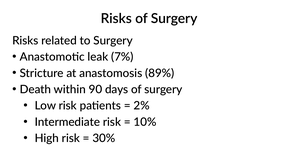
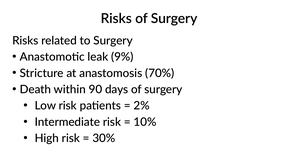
7%: 7% -> 9%
89%: 89% -> 70%
